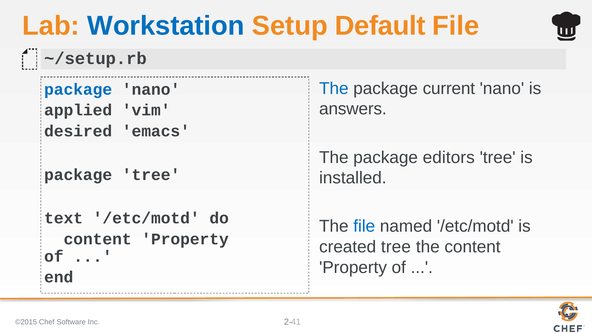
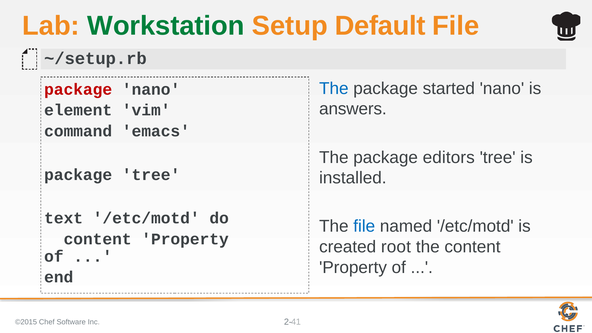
Workstation colour: blue -> green
current: current -> started
package at (78, 89) colour: blue -> red
applied: applied -> element
desired: desired -> command
created tree: tree -> root
